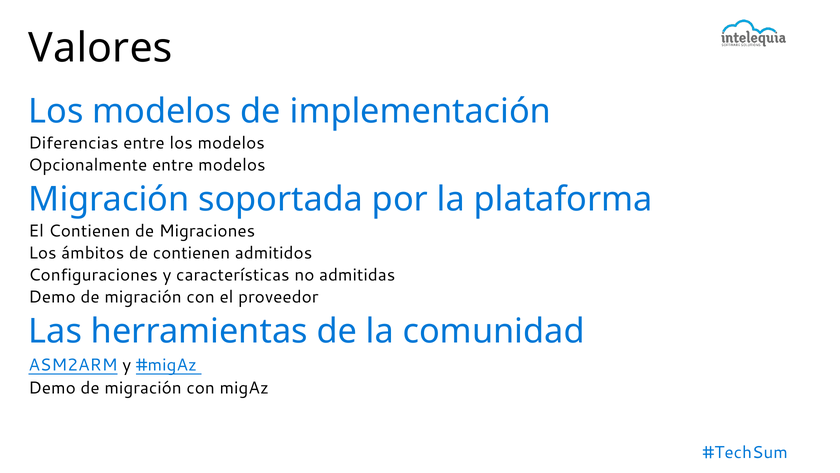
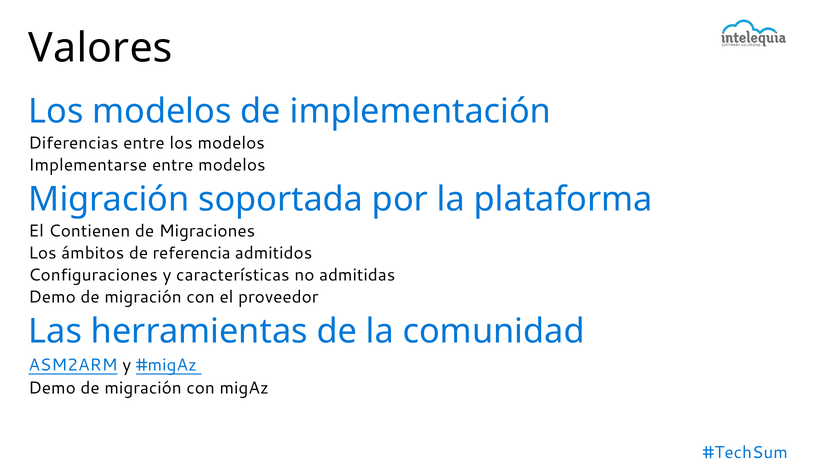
Opcionalmente: Opcionalmente -> Implementarse
de contienen: contienen -> referencia
